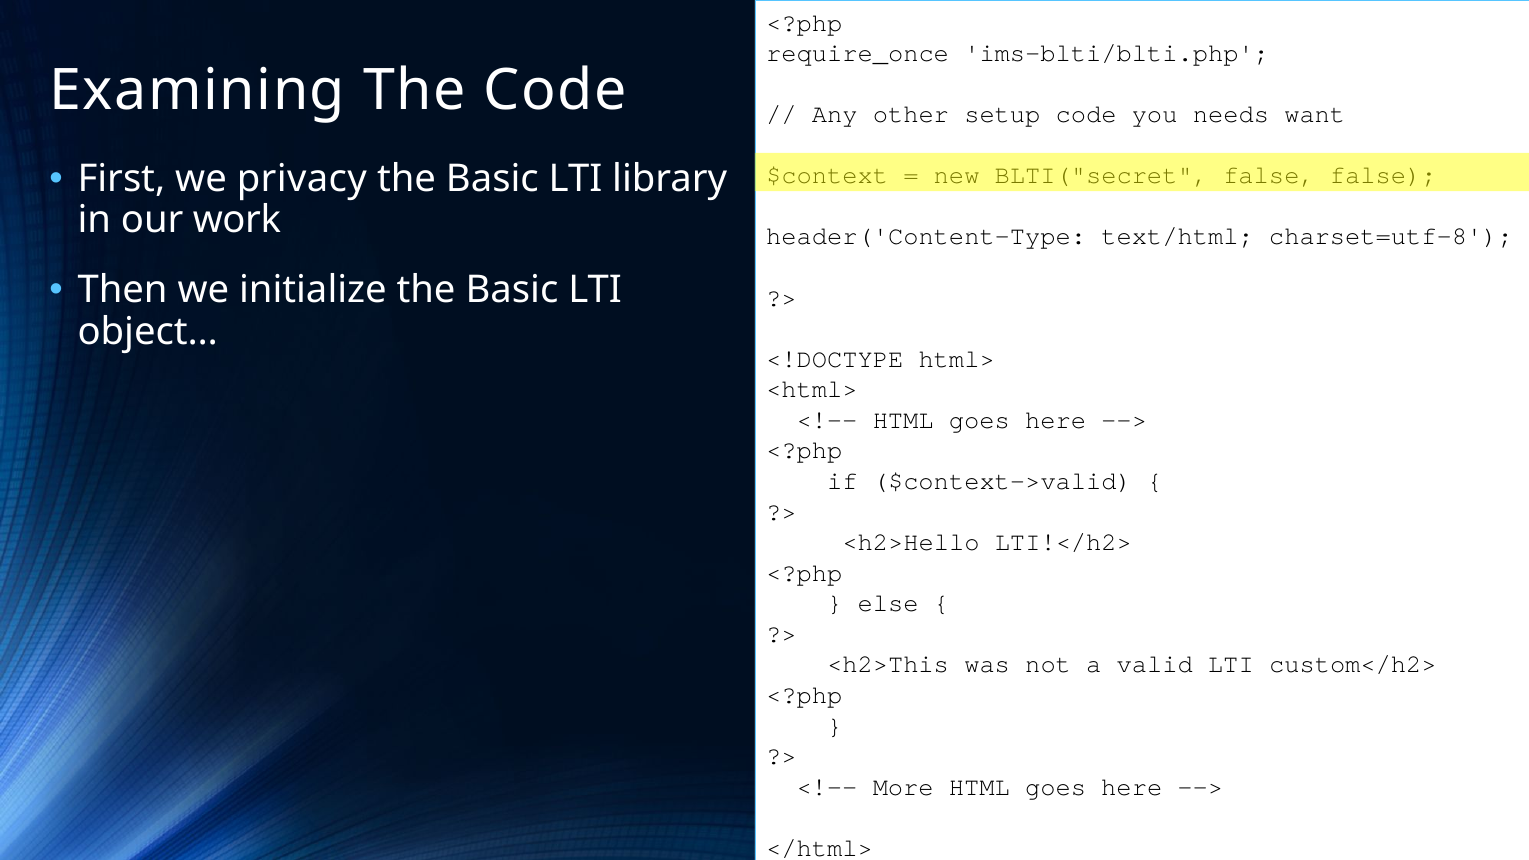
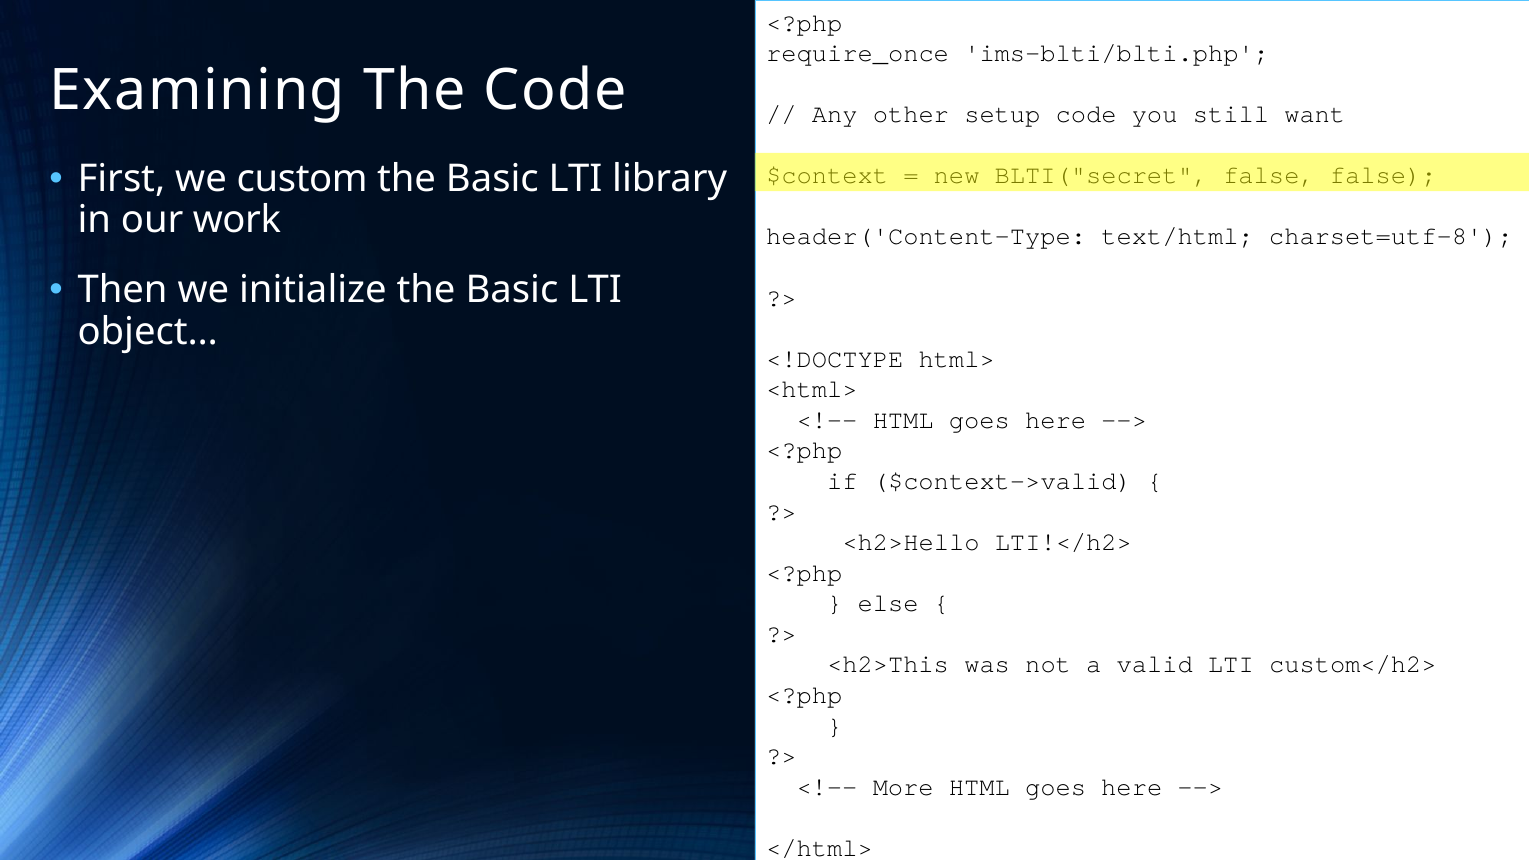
needs: needs -> still
privacy: privacy -> custom
